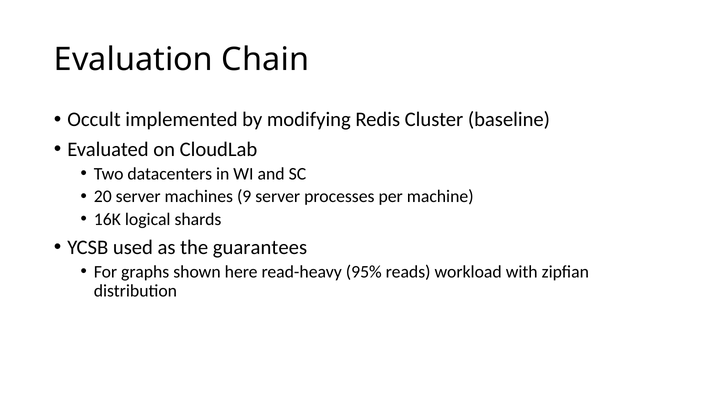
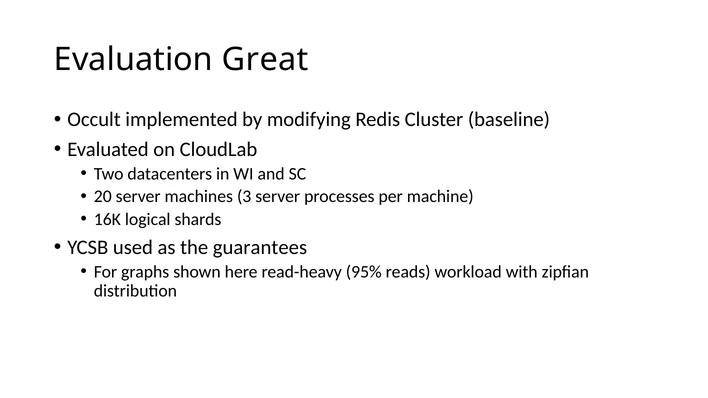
Chain: Chain -> Great
9: 9 -> 3
